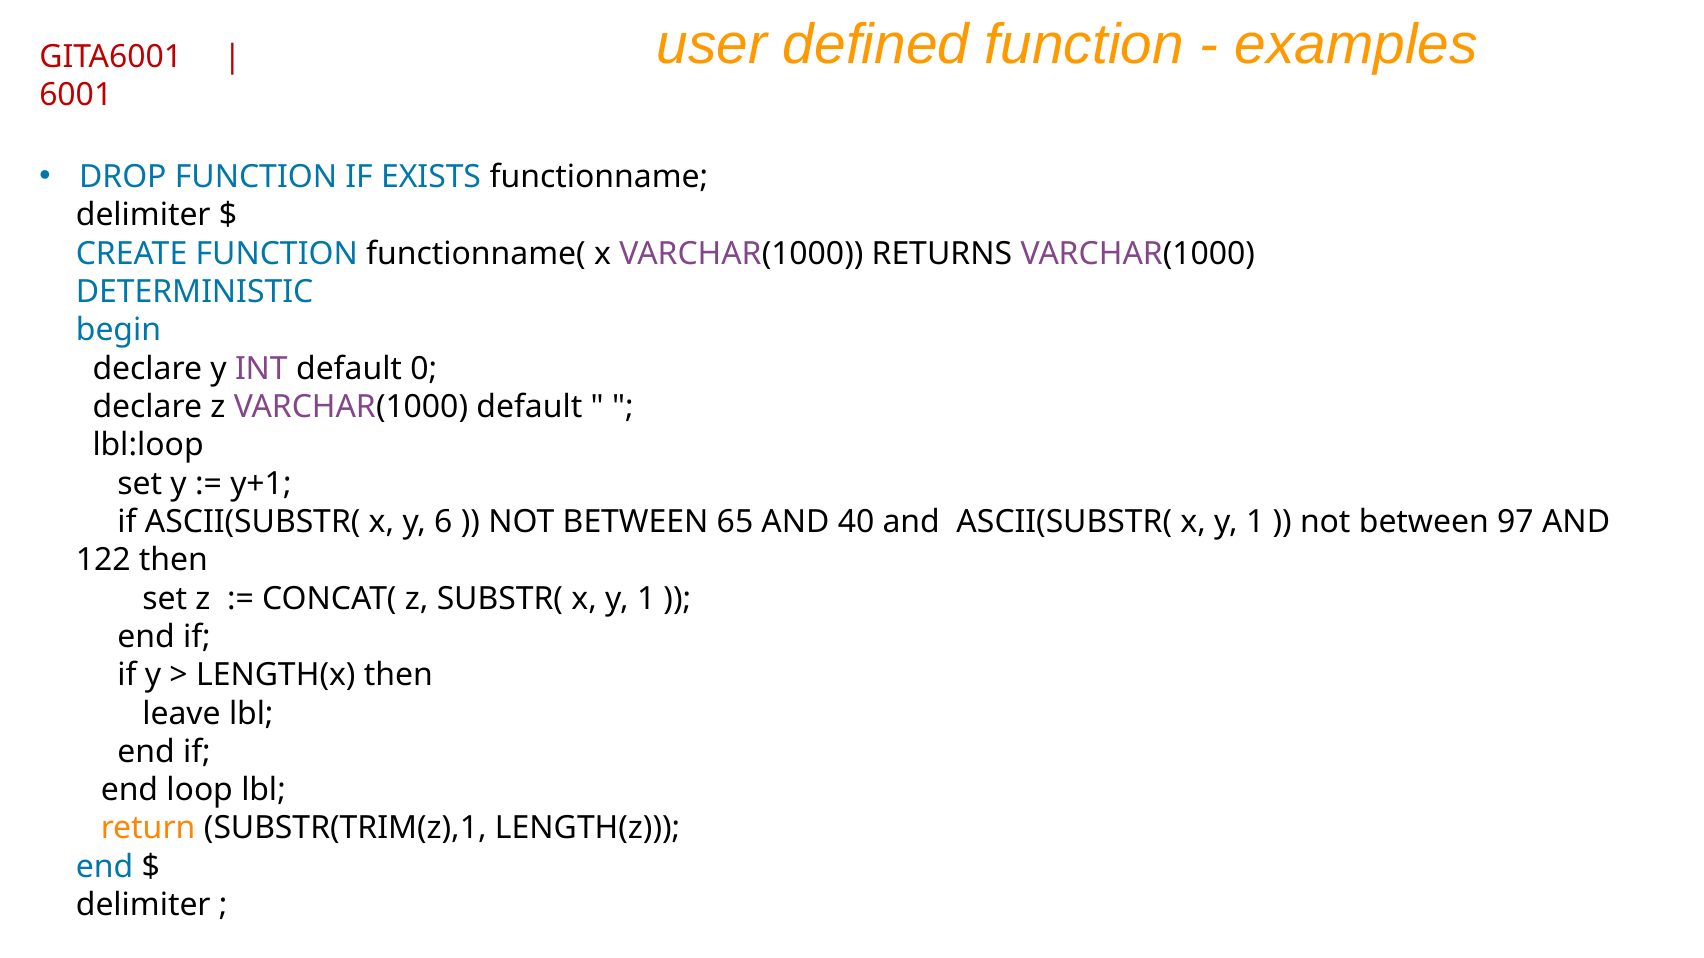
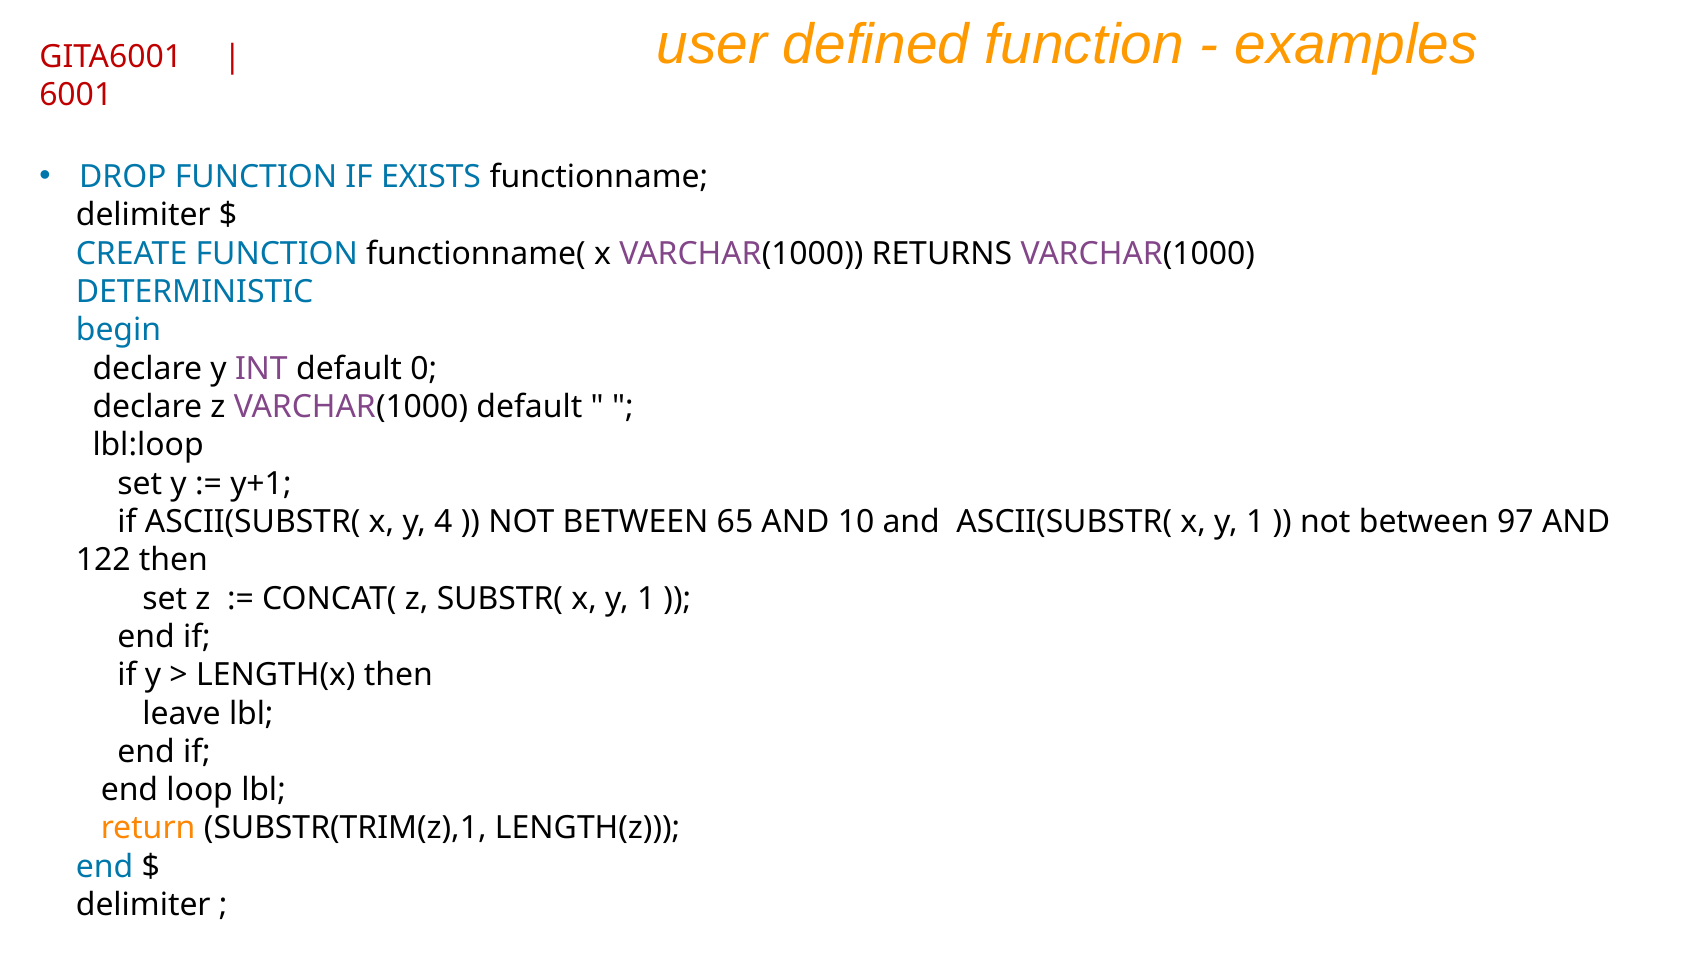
6: 6 -> 4
40: 40 -> 10
